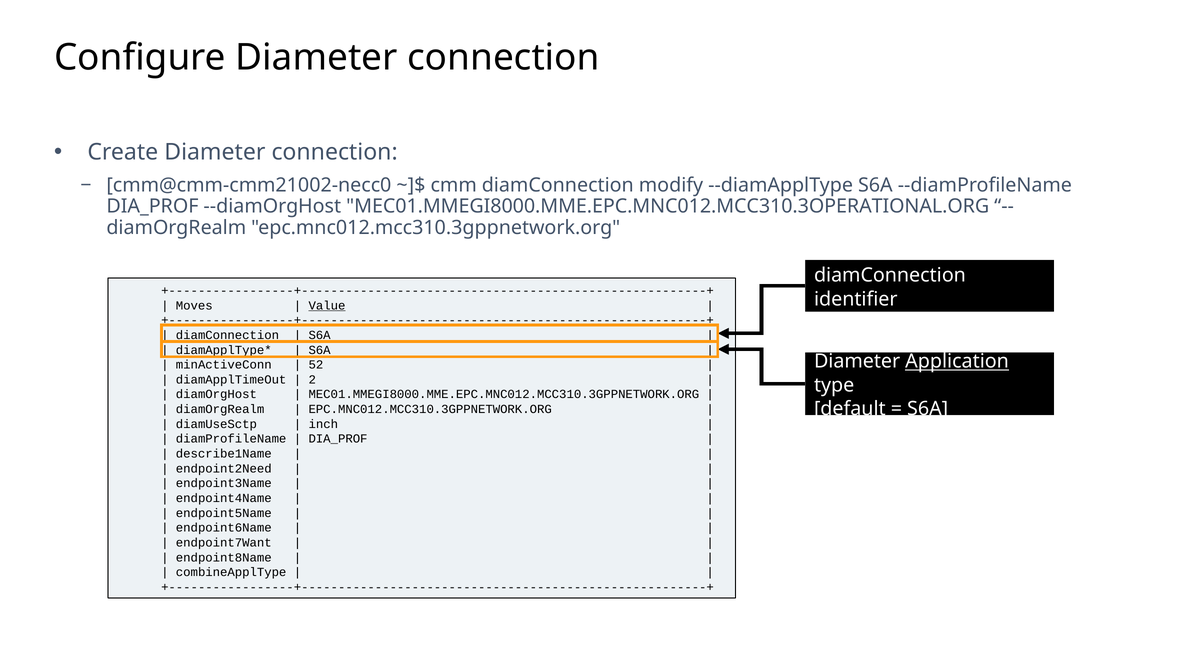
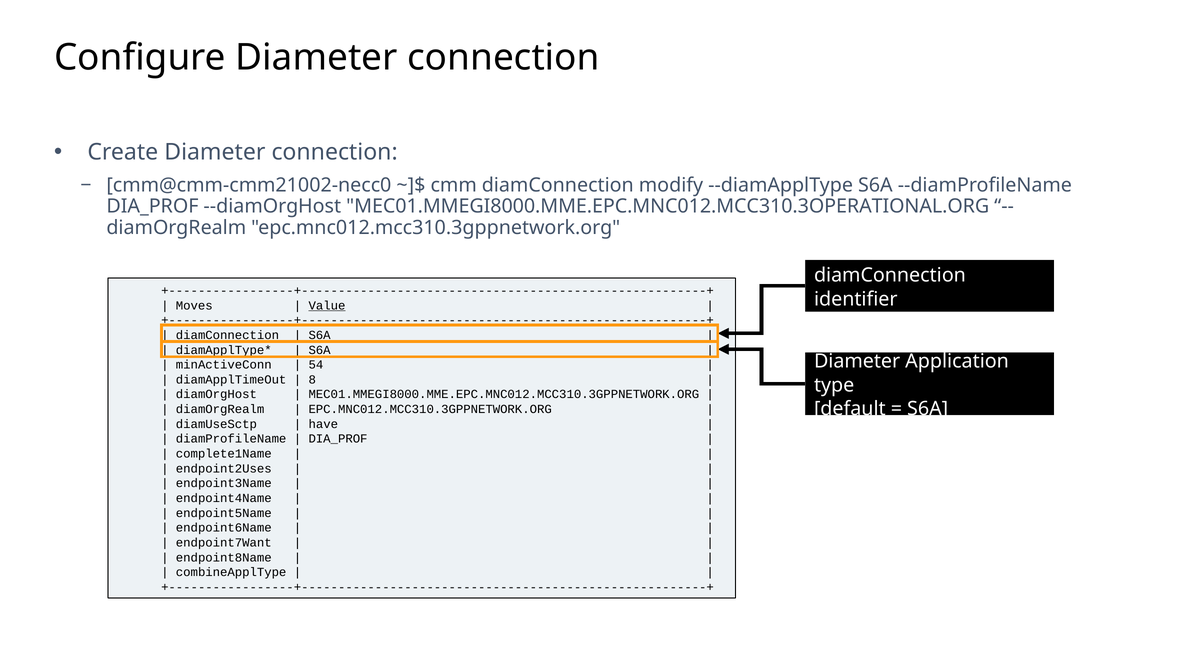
Application underline: present -> none
52: 52 -> 54
2: 2 -> 8
inch: inch -> have
describe1Name: describe1Name -> complete1Name
endpoint2Need: endpoint2Need -> endpoint2Uses
